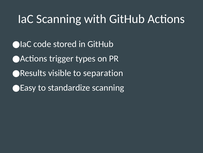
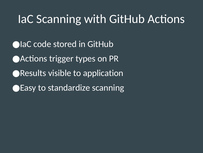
separation: separation -> application
